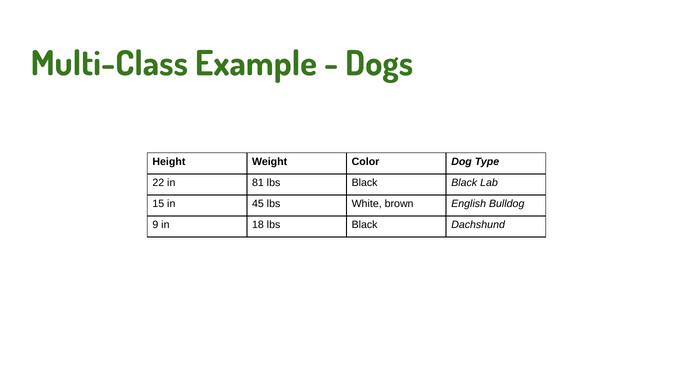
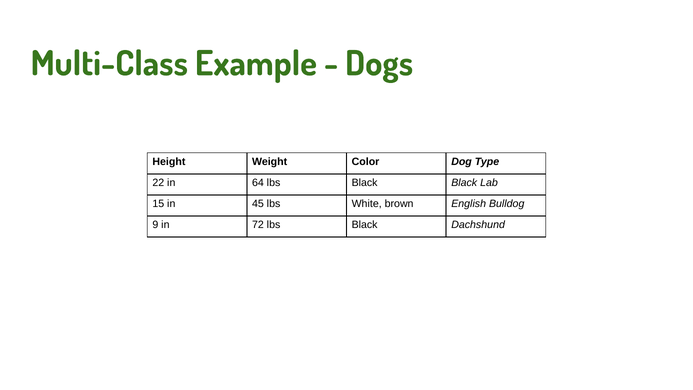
81: 81 -> 64
18: 18 -> 72
